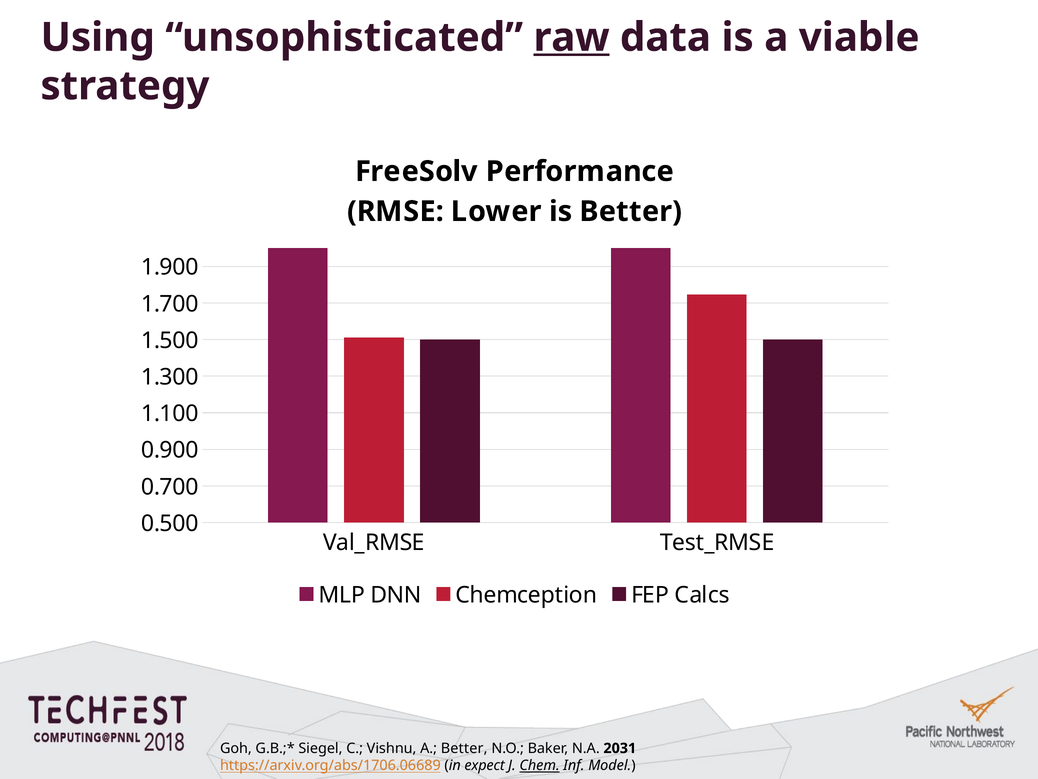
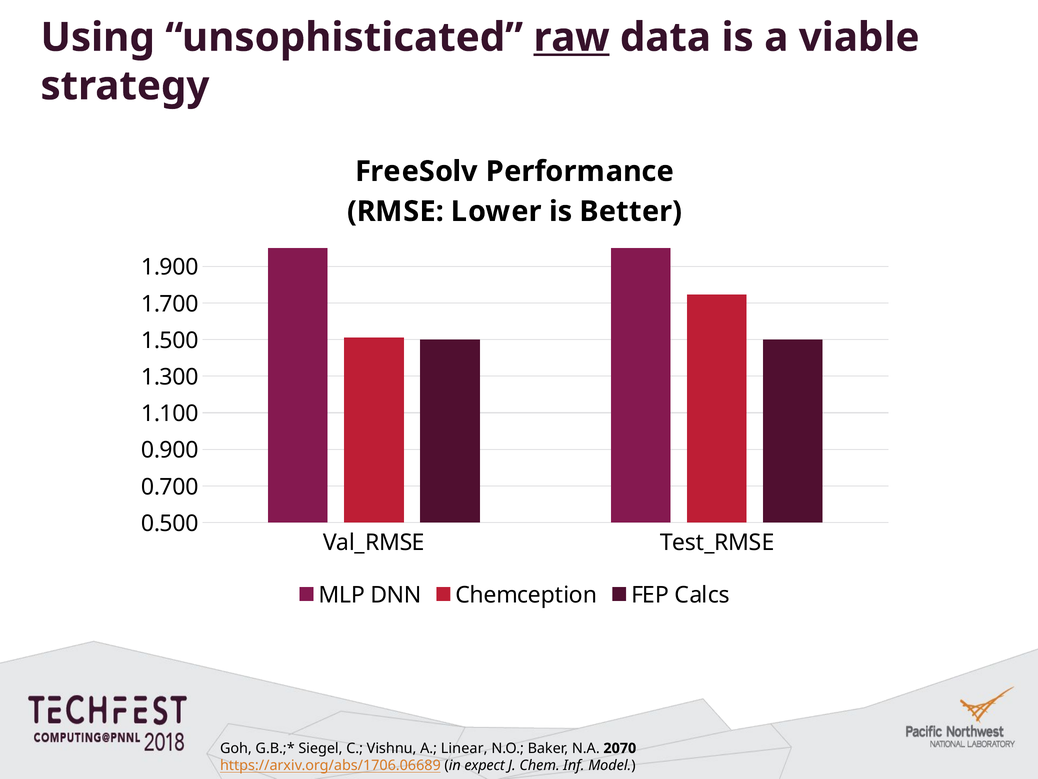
A Better: Better -> Linear
2031: 2031 -> 2070
Chem underline: present -> none
